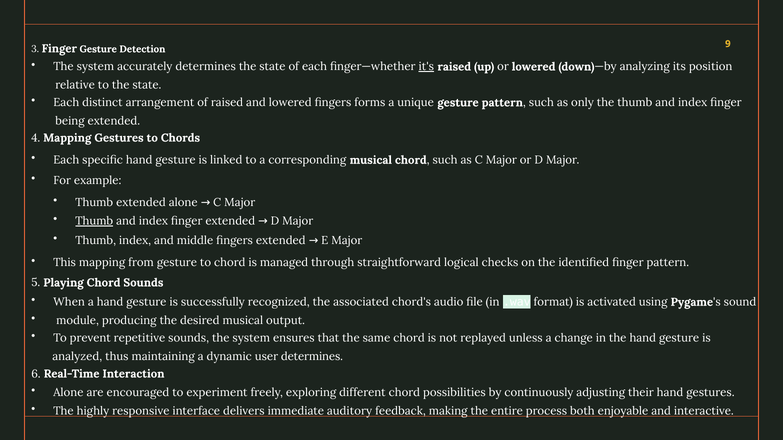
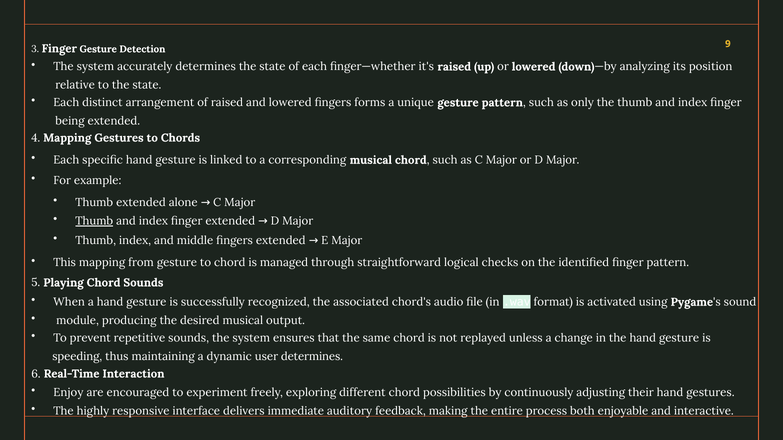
it's underline: present -> none
analyzed: analyzed -> speeding
Alone at (68, 393): Alone -> Enjoy
